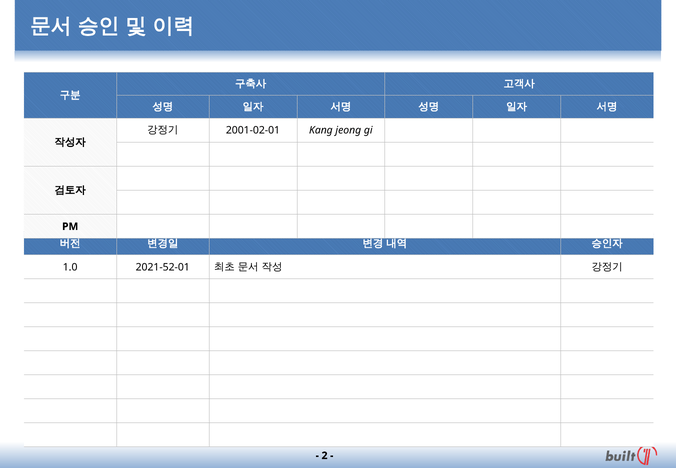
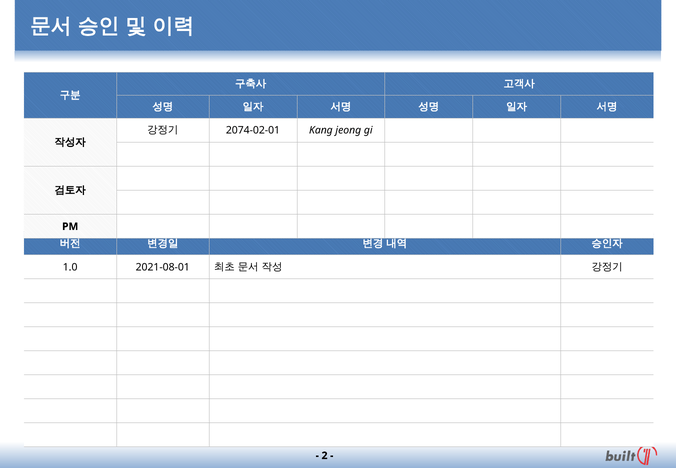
2001-02-01: 2001-02-01 -> 2074-02-01
2021-52-01: 2021-52-01 -> 2021-08-01
